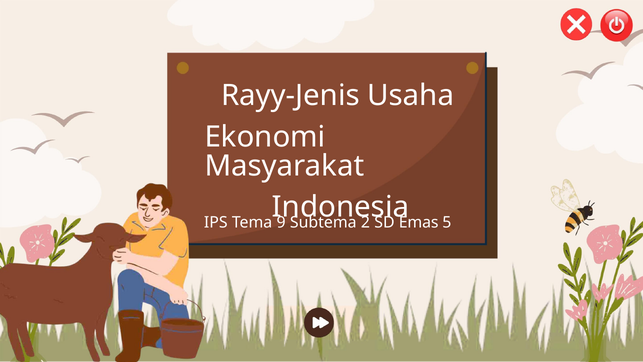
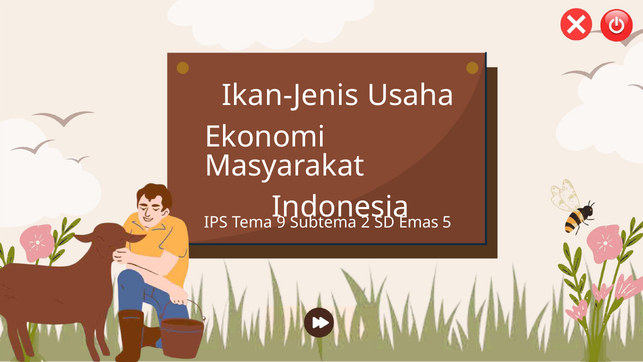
Rayy-Jenis: Rayy-Jenis -> Ikan-Jenis
